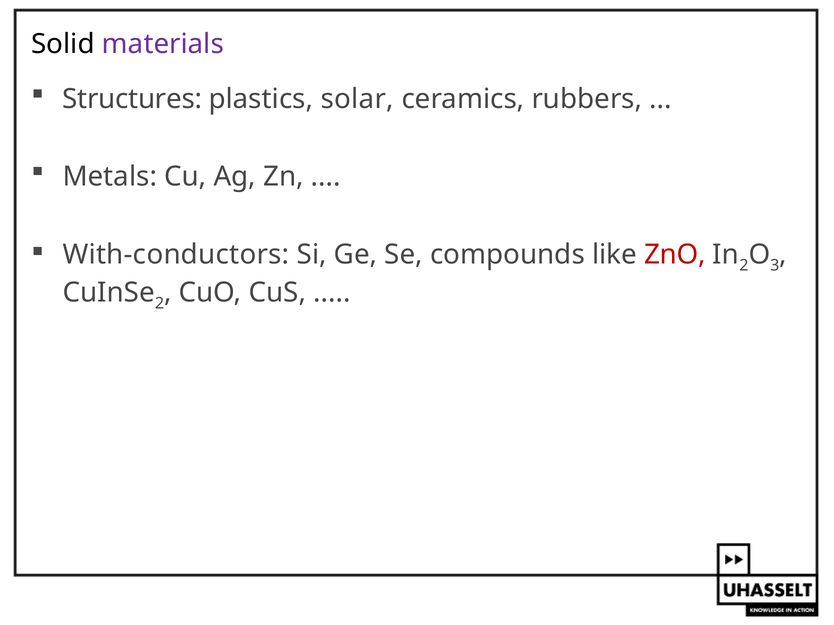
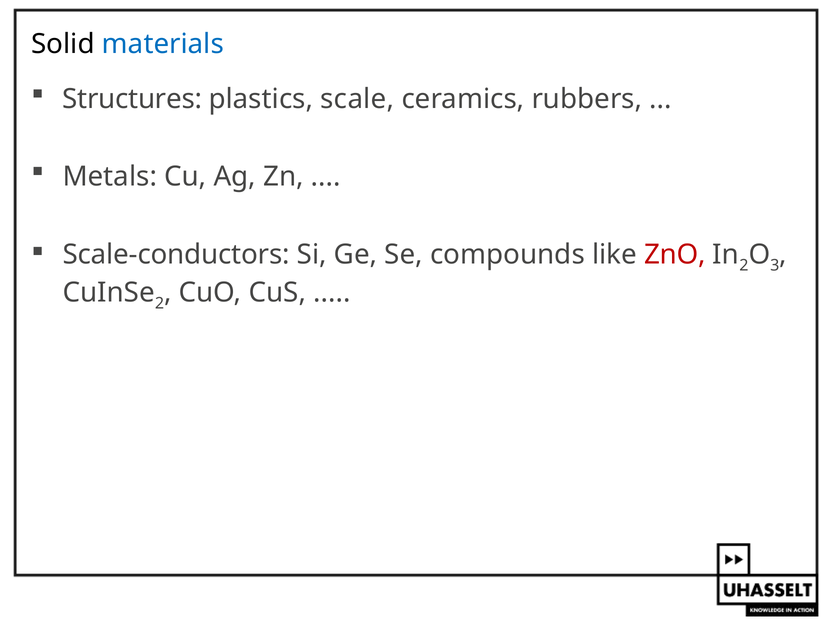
materials colour: purple -> blue
solar: solar -> scale
With-conductors: With-conductors -> Scale-conductors
